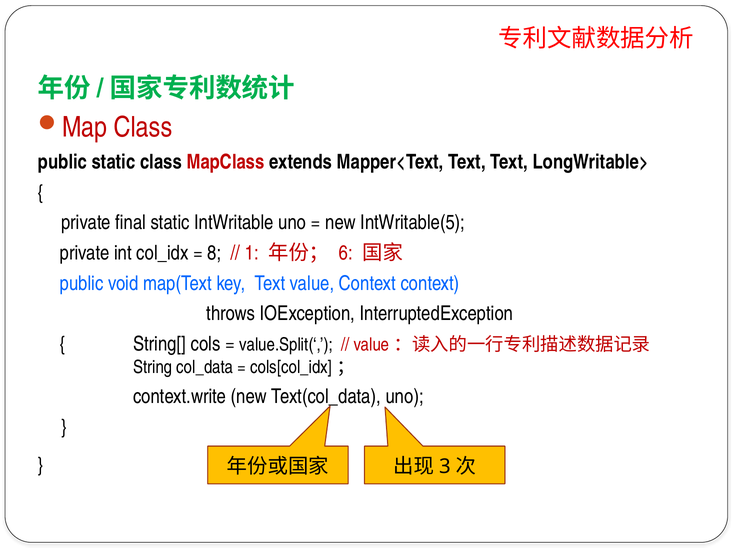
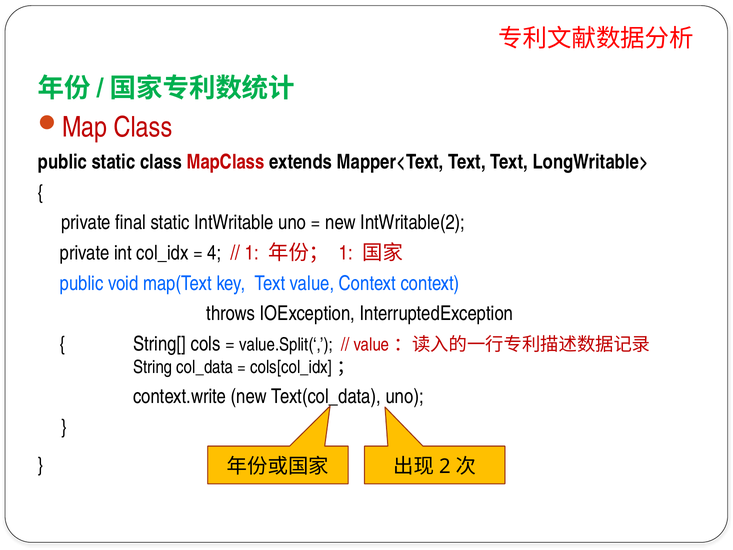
IntWritable(5: IntWritable(5 -> IntWritable(2
8: 8 -> 4
6 at (346, 253): 6 -> 1
3: 3 -> 2
